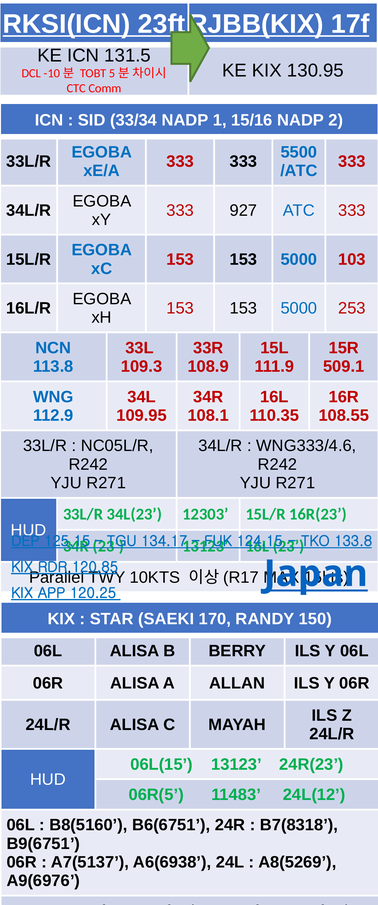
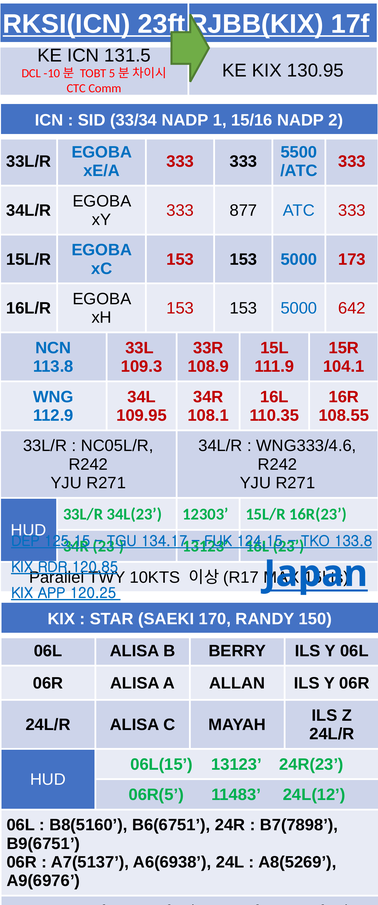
927: 927 -> 877
103: 103 -> 173
253: 253 -> 642
509.1: 509.1 -> 104.1
B7(8318: B7(8318 -> B7(7898
